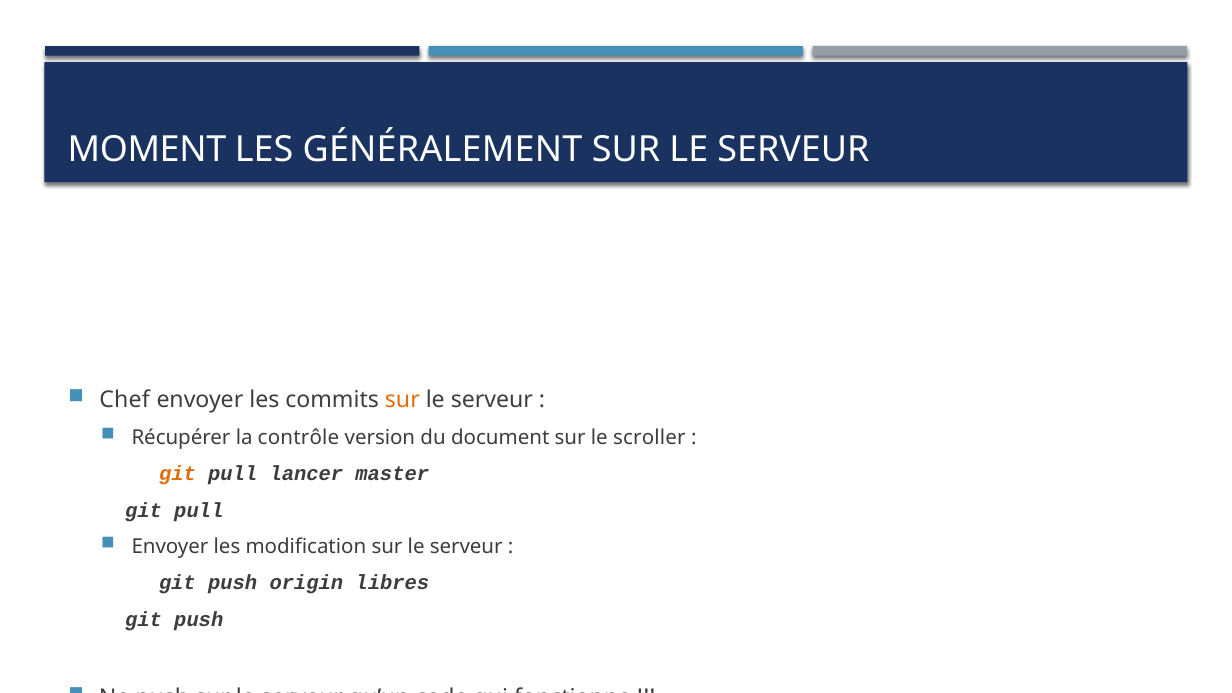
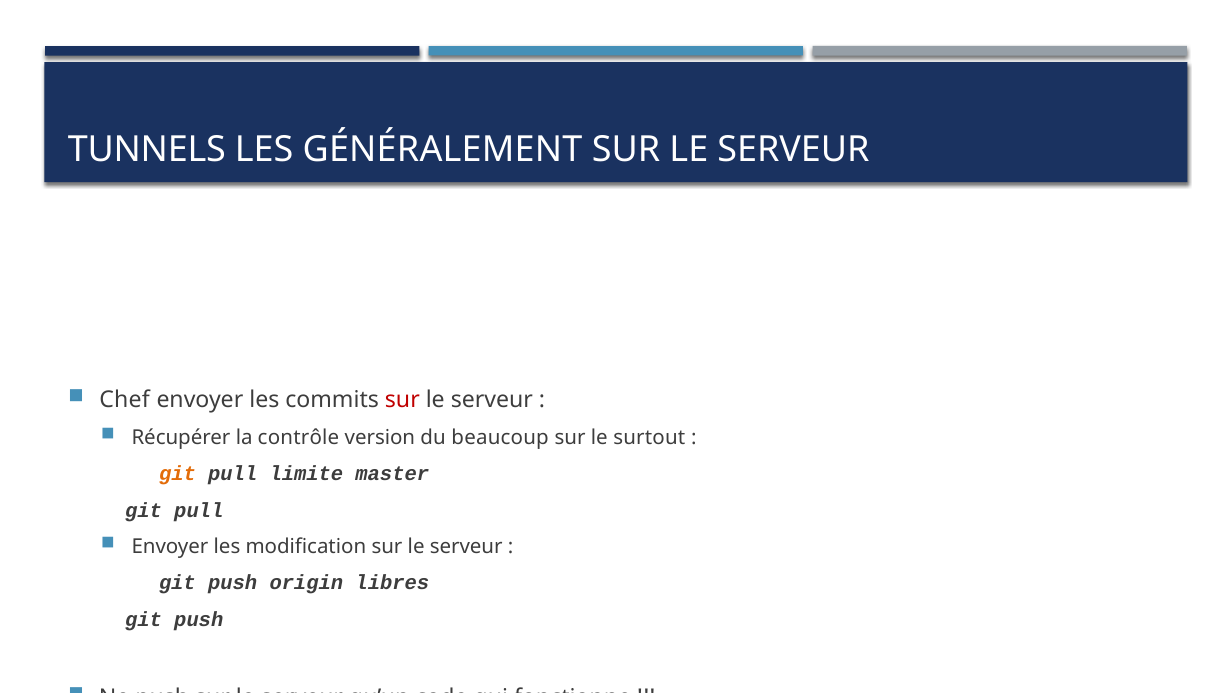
MOMENT: MOMENT -> TUNNELS
sur at (402, 400) colour: orange -> red
document: document -> beaucoup
scroller: scroller -> surtout
lancer: lancer -> limite
